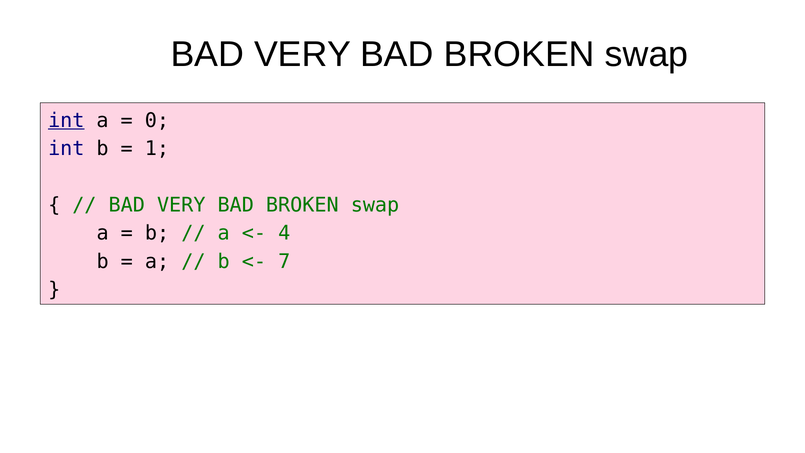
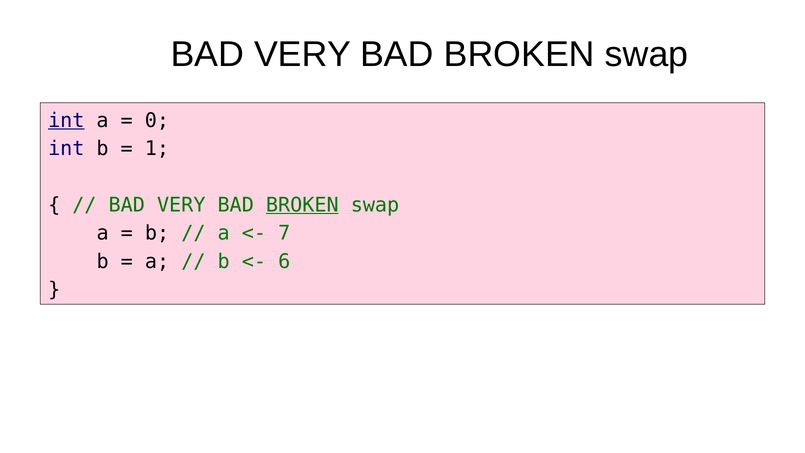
BROKEN at (302, 205) underline: none -> present
4: 4 -> 7
7: 7 -> 6
